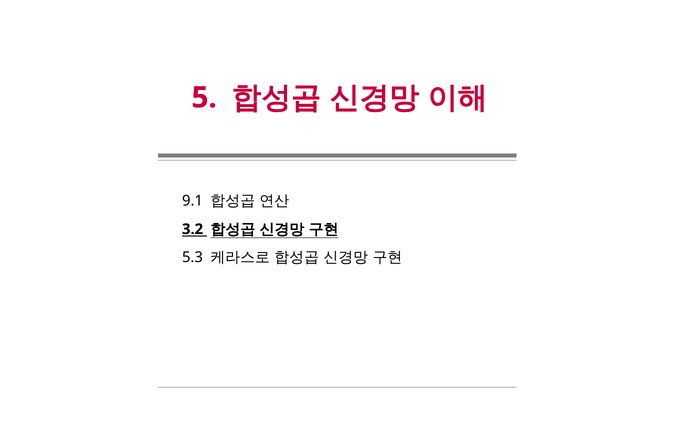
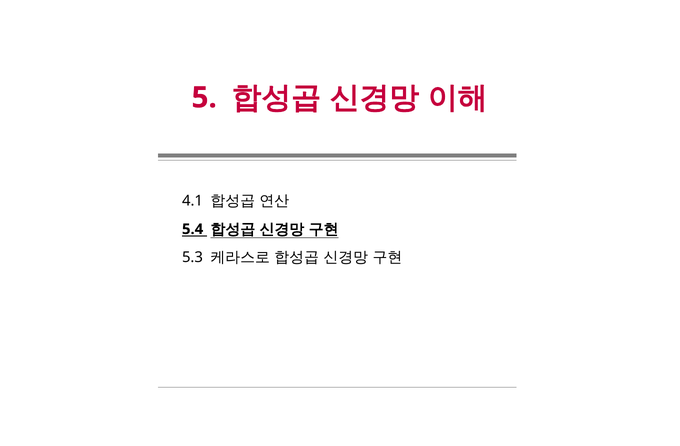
9.1: 9.1 -> 4.1
3.2: 3.2 -> 5.4
